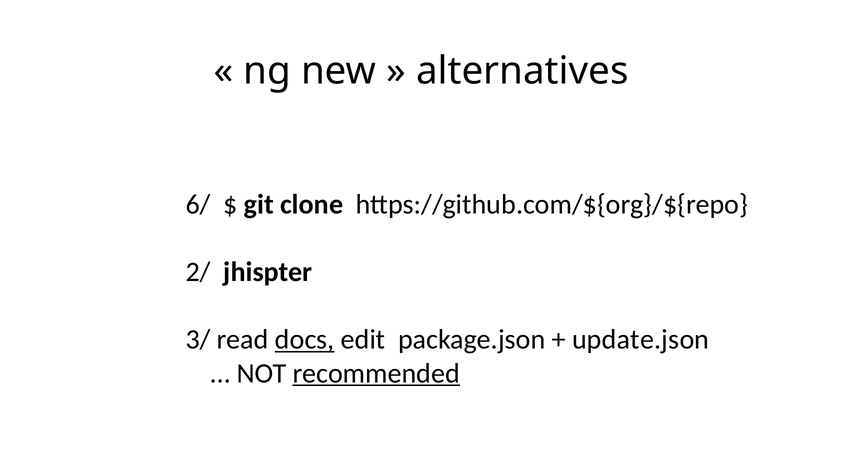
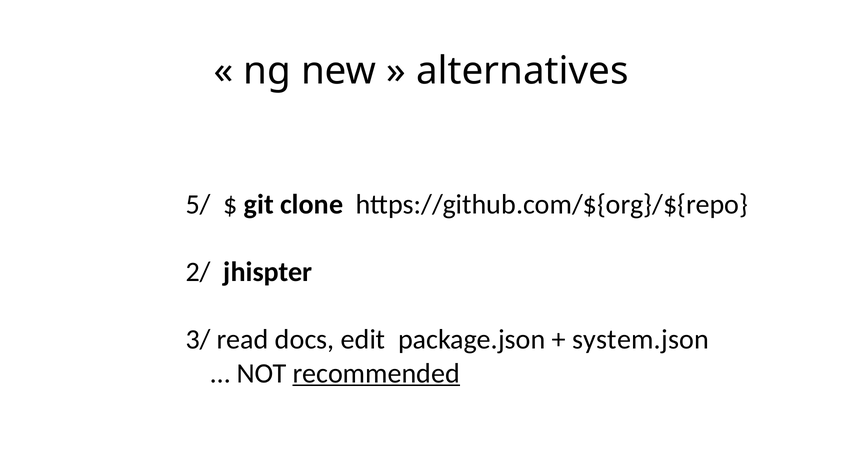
6/: 6/ -> 5/
docs underline: present -> none
update.json: update.json -> system.json
